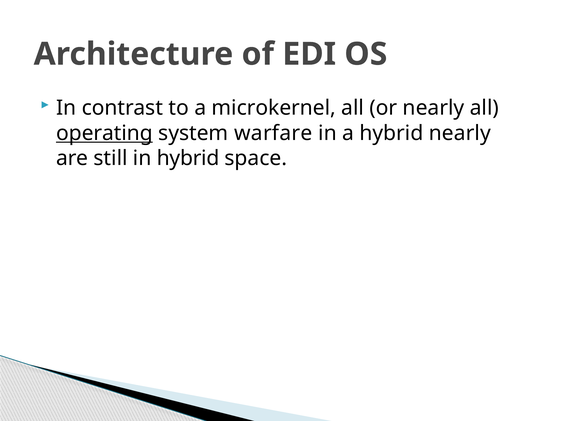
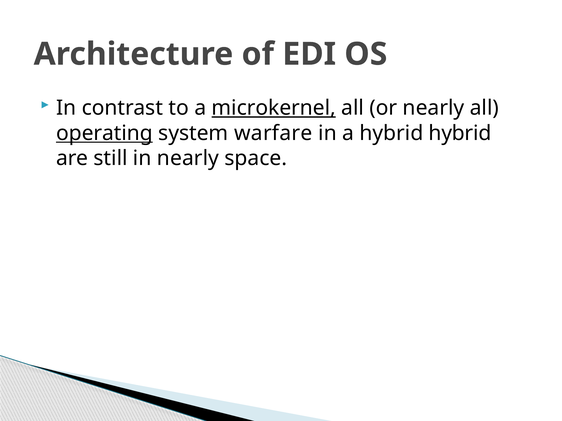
microkernel underline: none -> present
hybrid nearly: nearly -> hybrid
in hybrid: hybrid -> nearly
